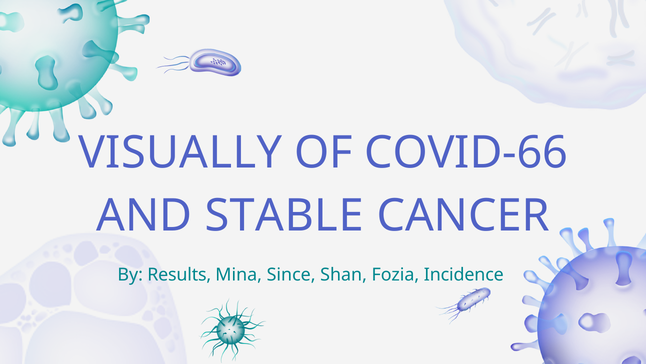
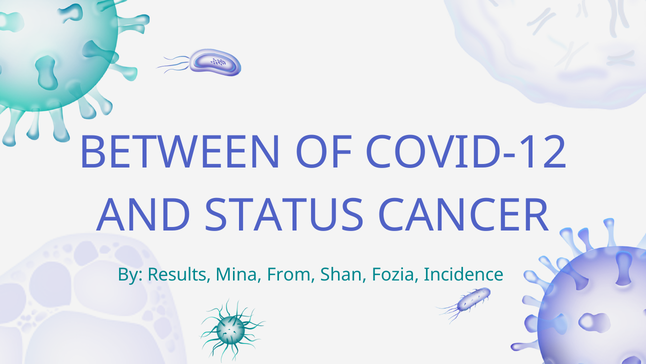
VISUALLY: VISUALLY -> BETWEEN
COVID-66: COVID-66 -> COVID-12
STABLE: STABLE -> STATUS
Since: Since -> From
